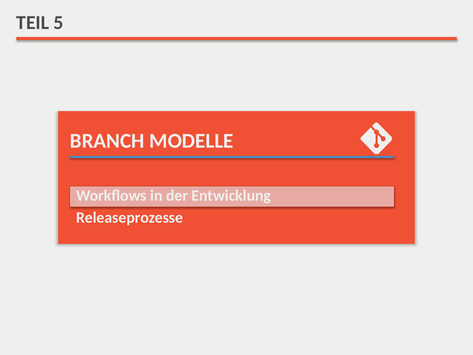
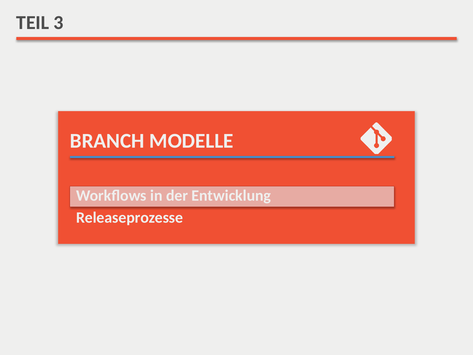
5: 5 -> 3
